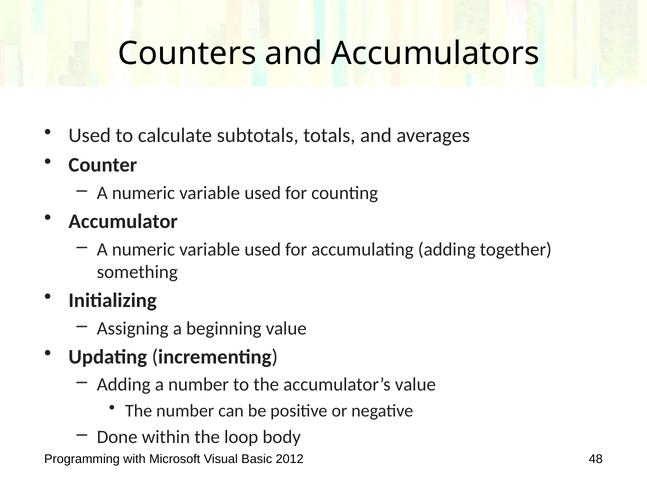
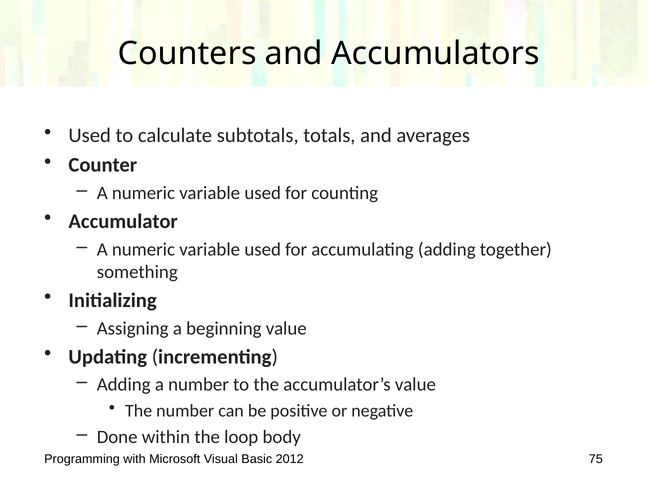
48: 48 -> 75
